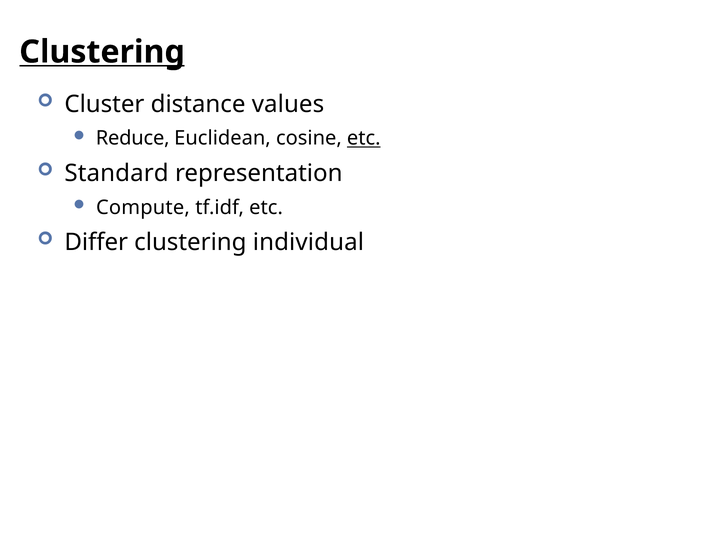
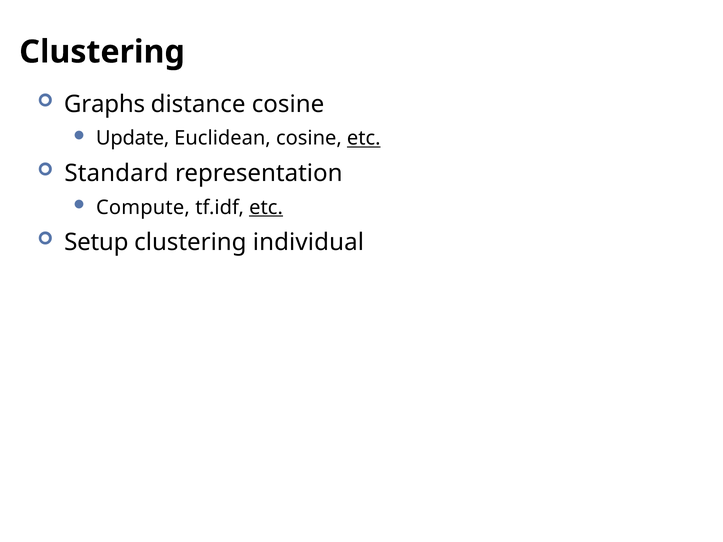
Clustering at (102, 52) underline: present -> none
Cluster: Cluster -> Graphs
distance values: values -> cosine
Reduce: Reduce -> Update
etc at (266, 208) underline: none -> present
Differ: Differ -> Setup
